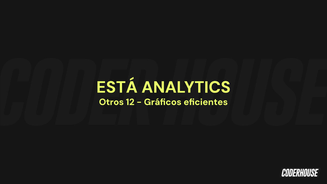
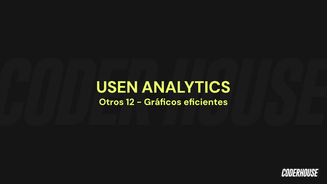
ESTÁ: ESTÁ -> USEN
